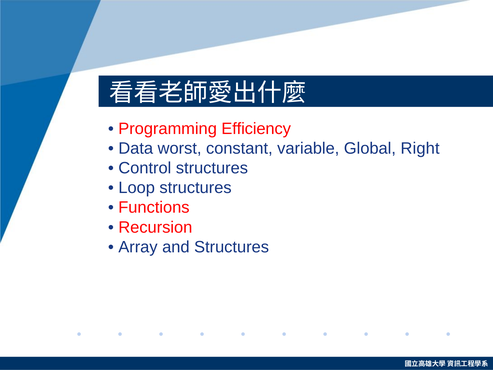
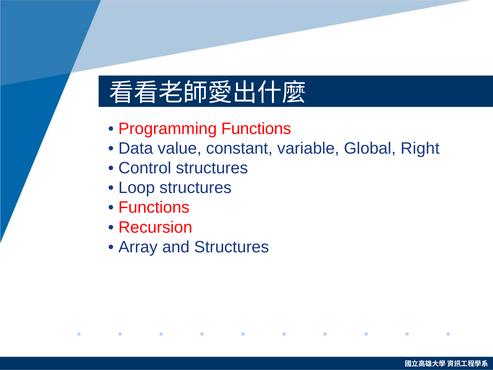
Programming Efficiency: Efficiency -> Functions
worst: worst -> value
